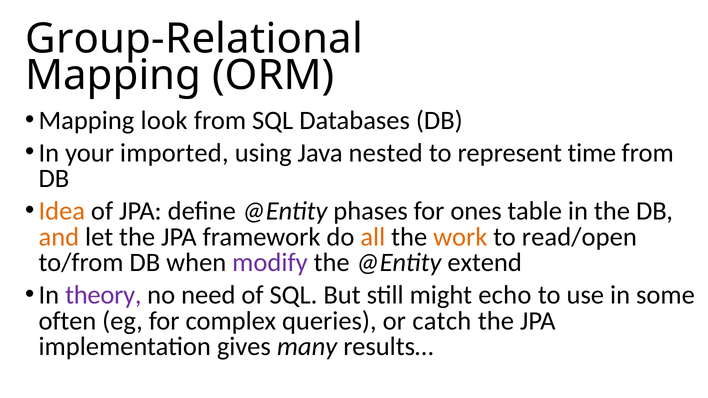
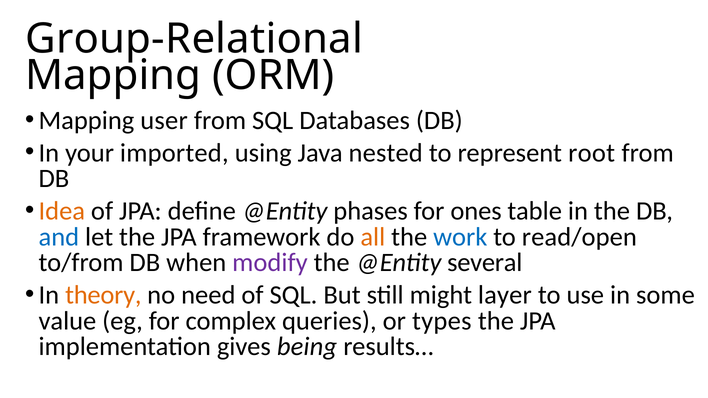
look: look -> user
time: time -> root
and colour: orange -> blue
work colour: orange -> blue
extend: extend -> several
theory colour: purple -> orange
echo: echo -> layer
often: often -> value
catch: catch -> types
many: many -> being
